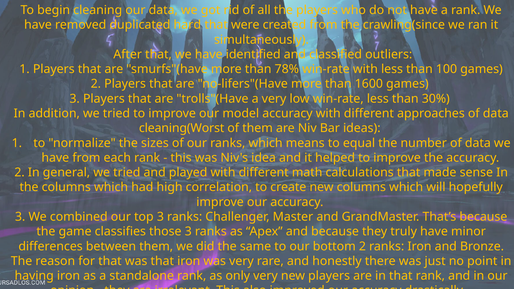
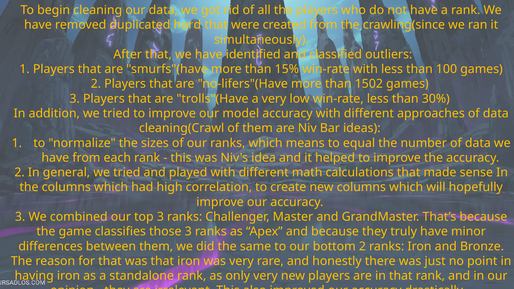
78%: 78% -> 15%
1600: 1600 -> 1502
cleaning(Worst: cleaning(Worst -> cleaning(Crawl
